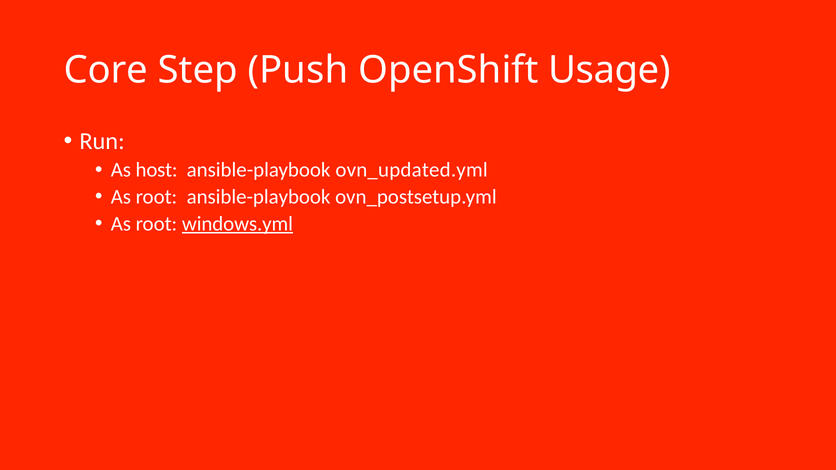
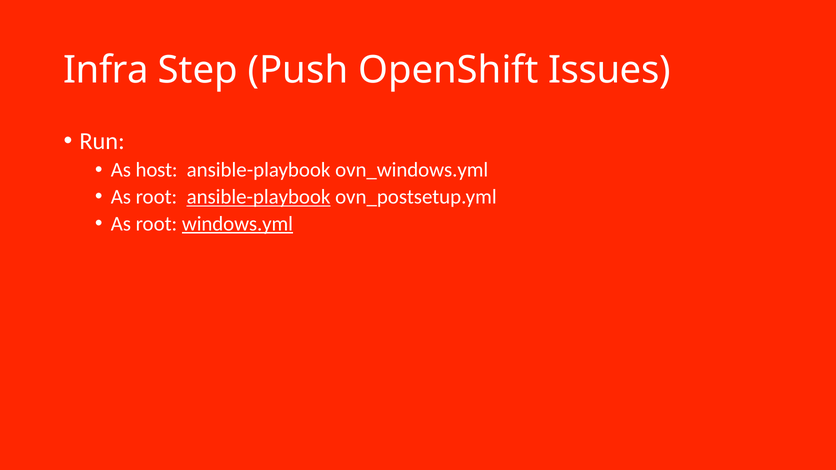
Core: Core -> Infra
Usage: Usage -> Issues
ovn_updated.yml: ovn_updated.yml -> ovn_windows.yml
ansible-playbook at (259, 197) underline: none -> present
